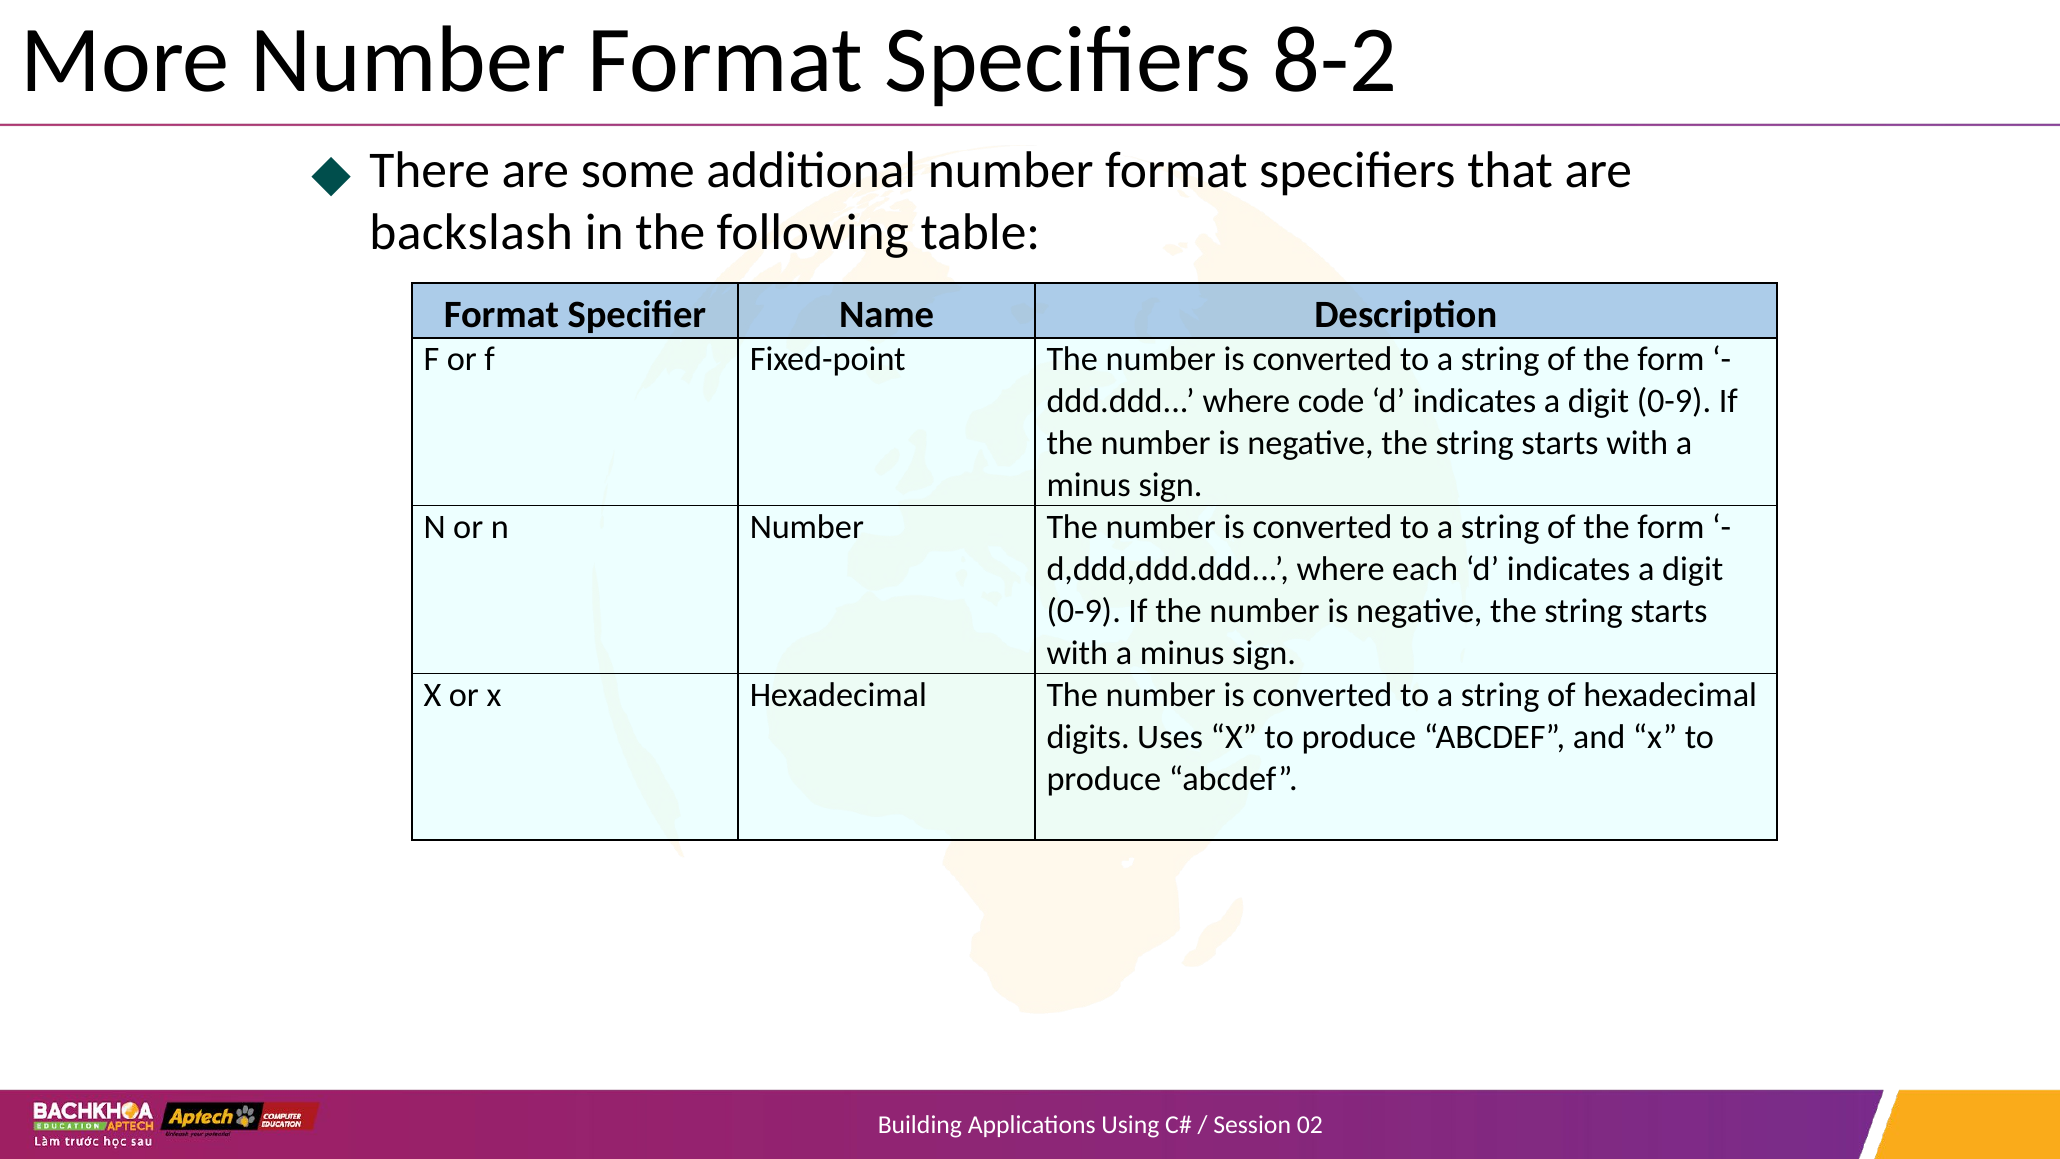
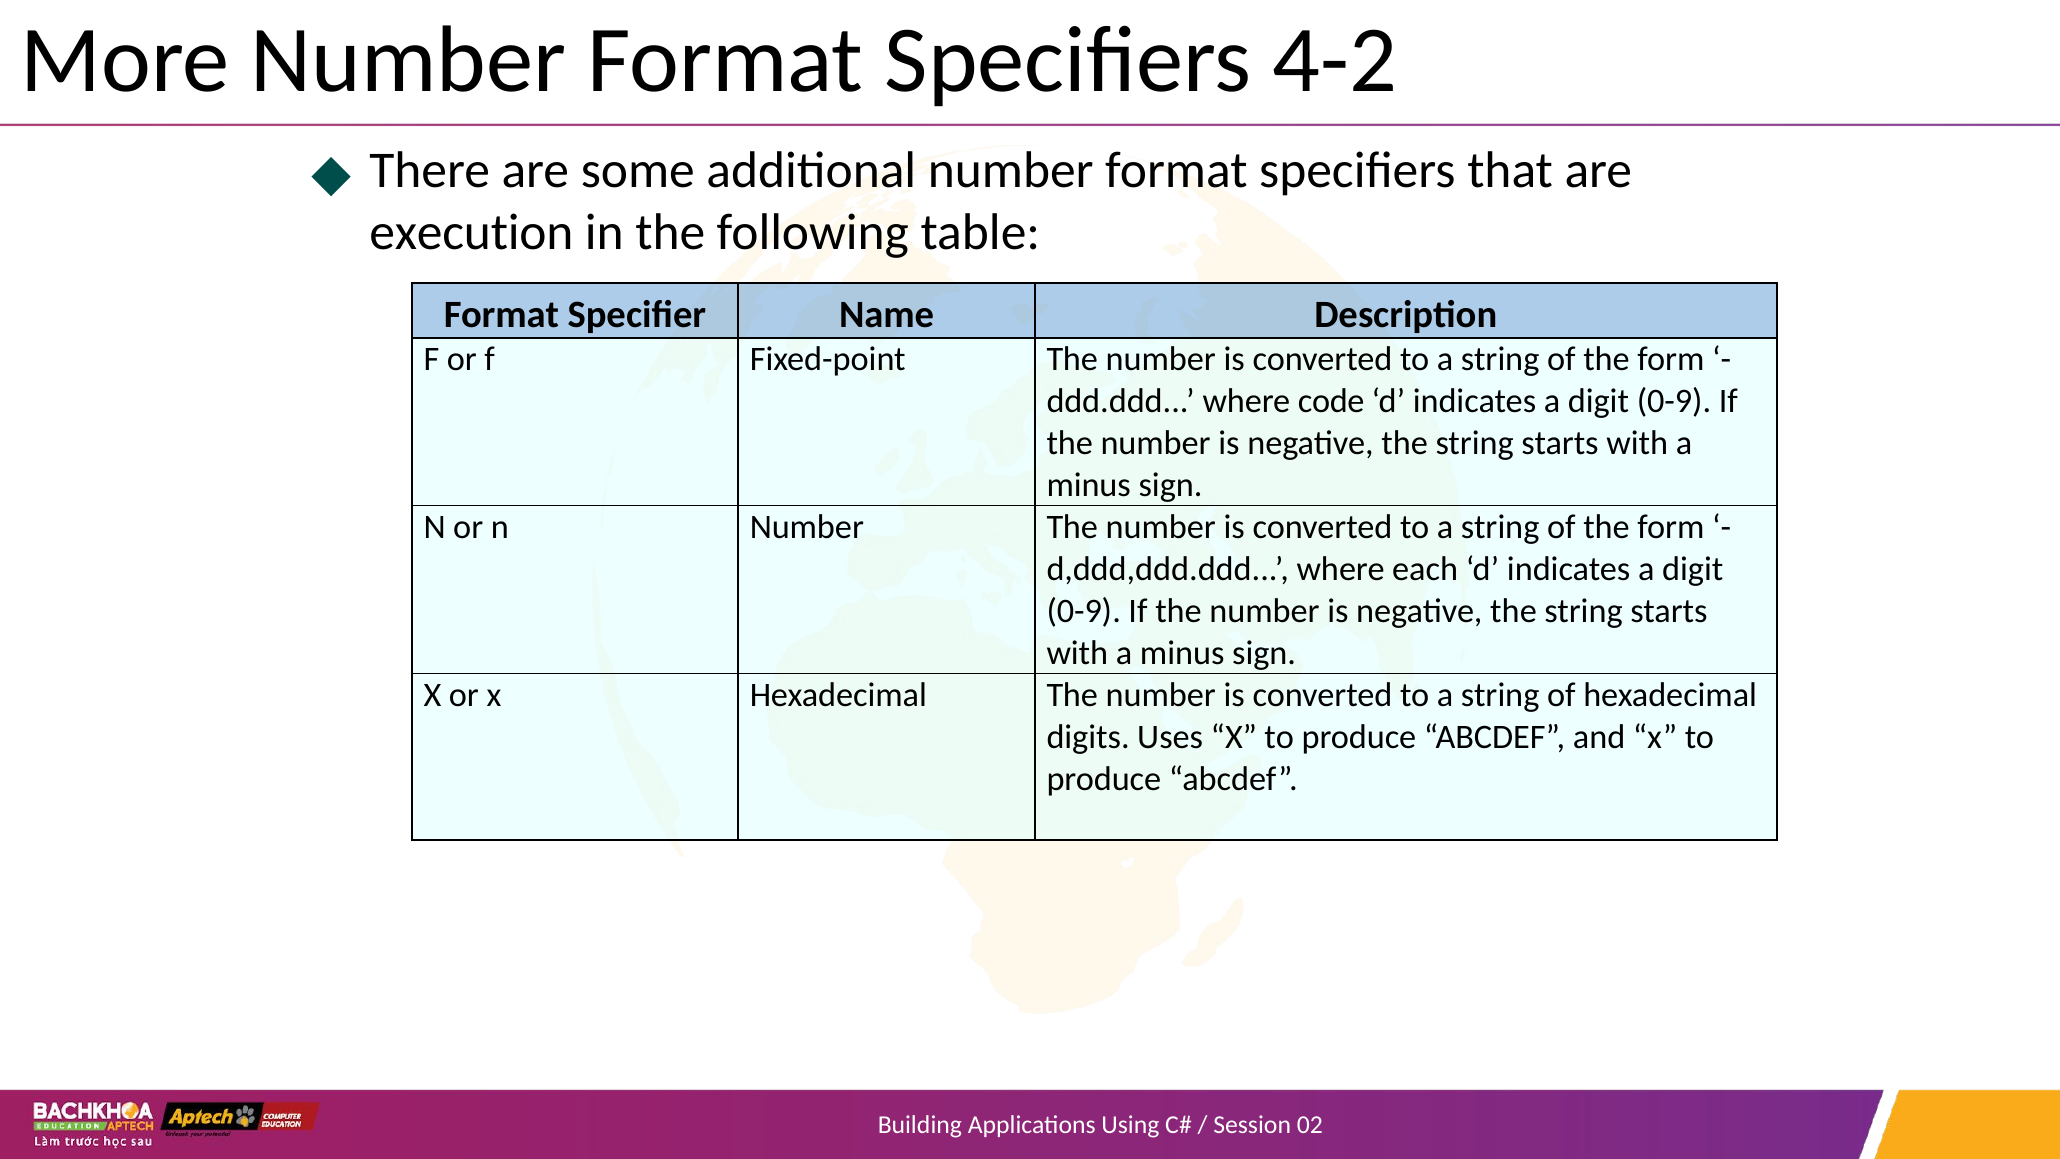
8-2: 8-2 -> 4-2
backslash: backslash -> execution
